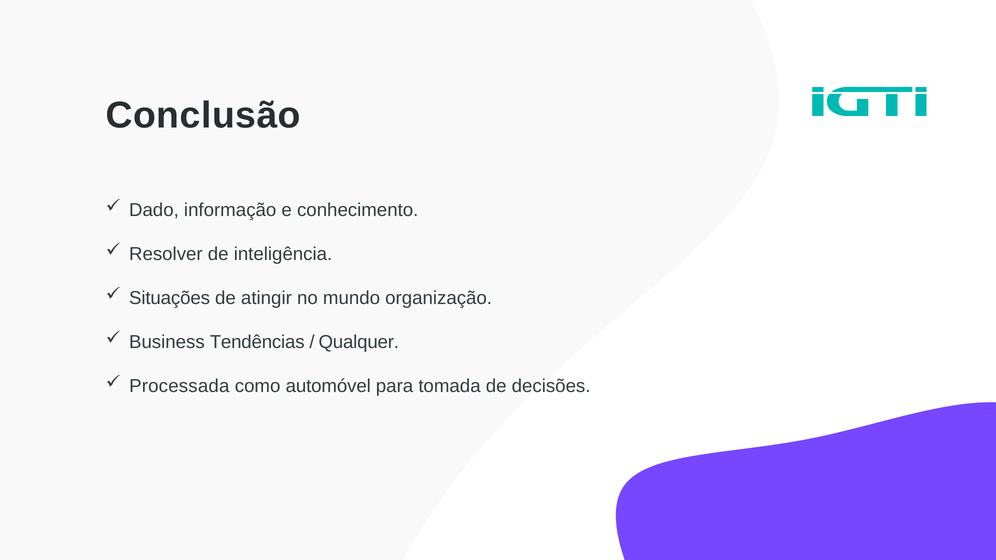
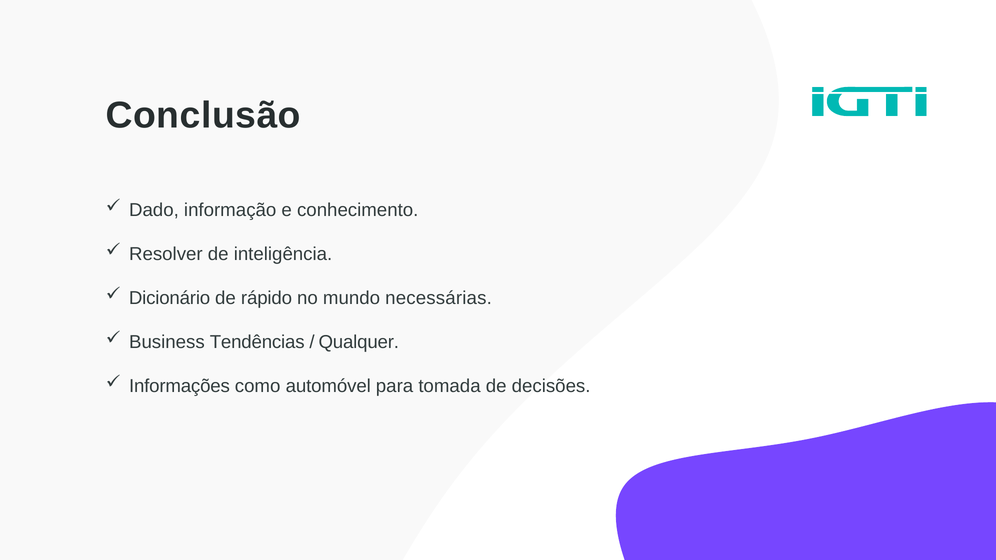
Situações: Situações -> Dicionário
atingir: atingir -> rápido
organização: organização -> necessárias
Processada: Processada -> Informações
